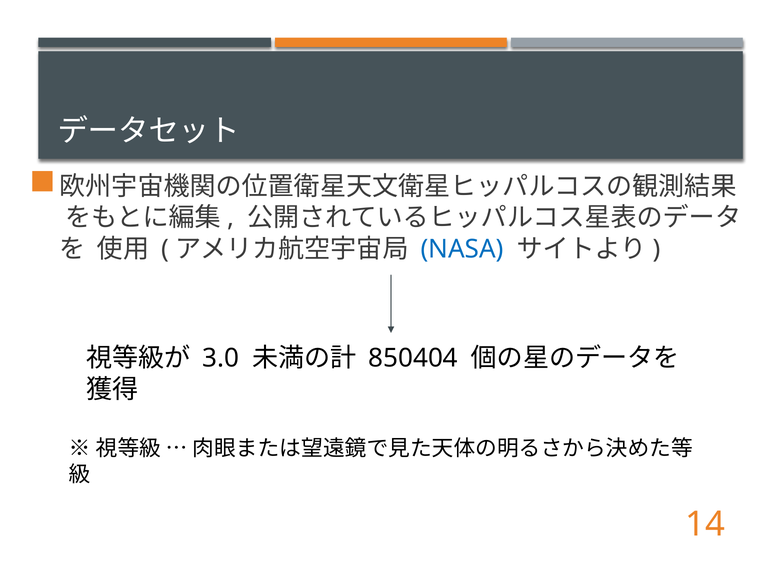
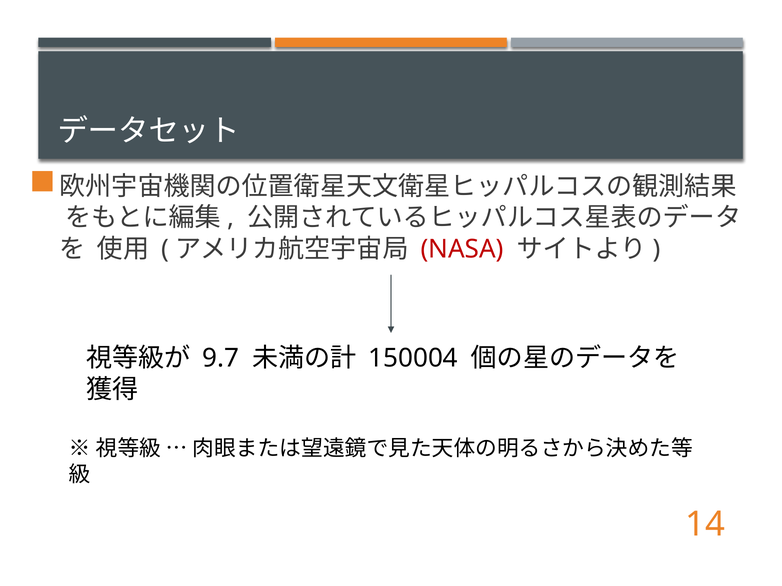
NASA colour: blue -> red
3.0: 3.0 -> 9.7
850404: 850404 -> 150004
